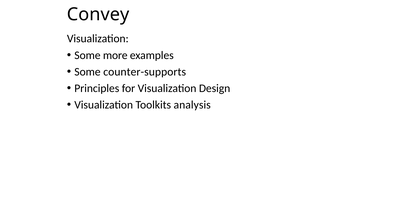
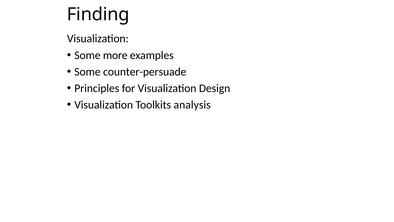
Convey: Convey -> Finding
counter-supports: counter-supports -> counter-persuade
